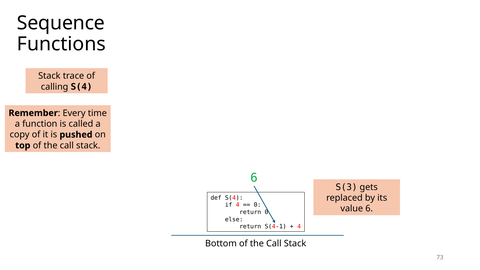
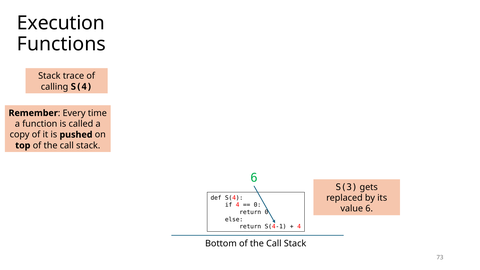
Sequence: Sequence -> Execution
